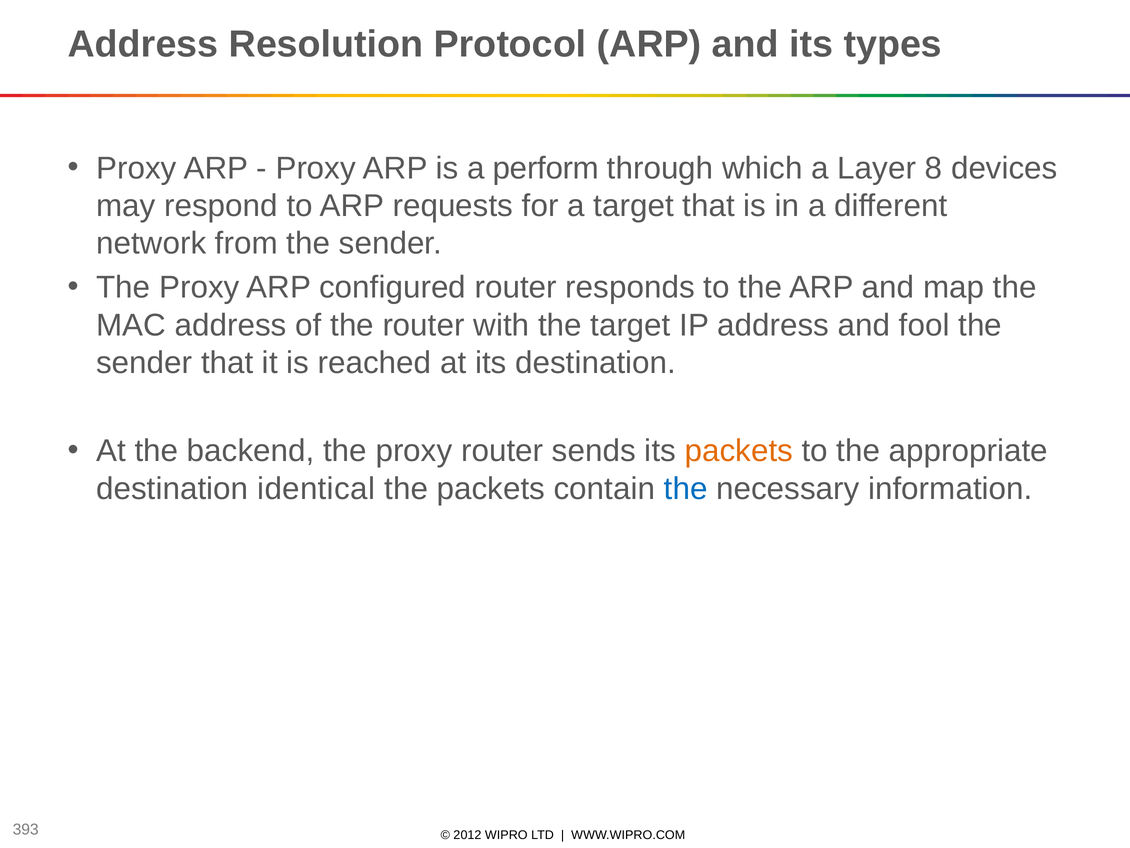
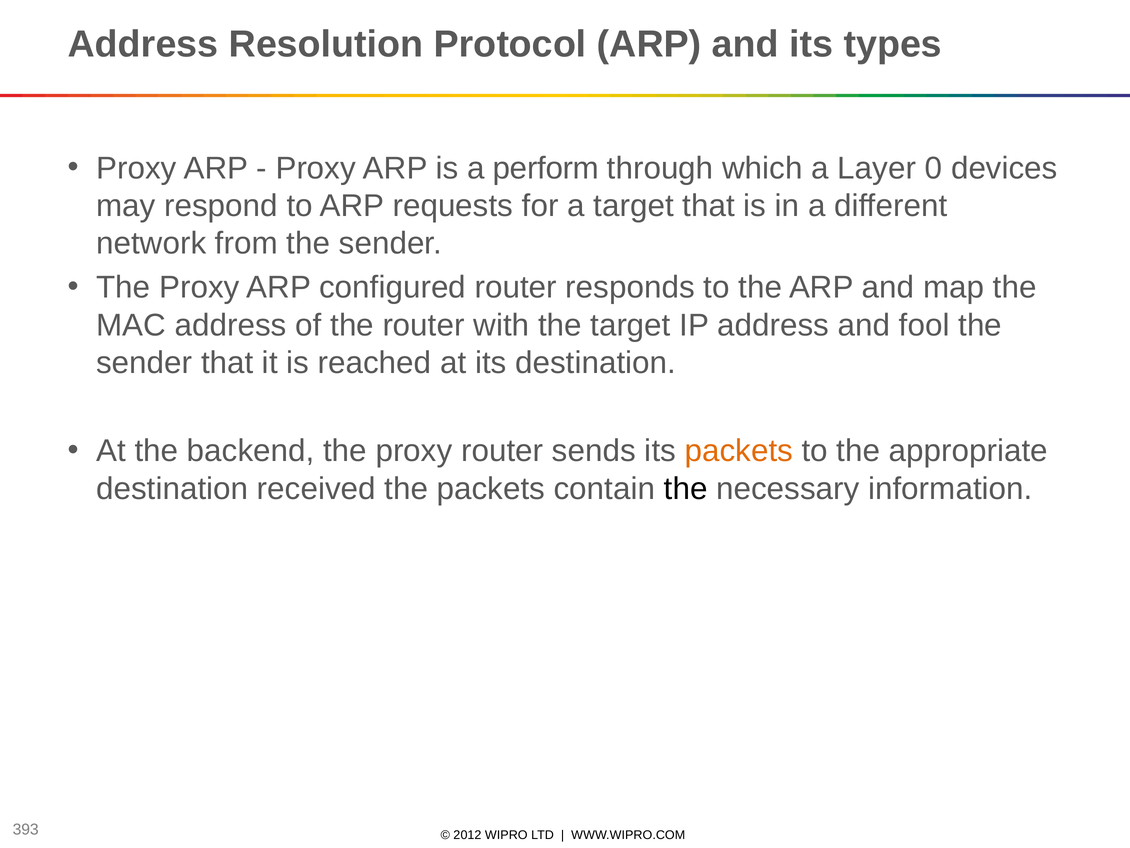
8: 8 -> 0
identical: identical -> received
the at (686, 488) colour: blue -> black
